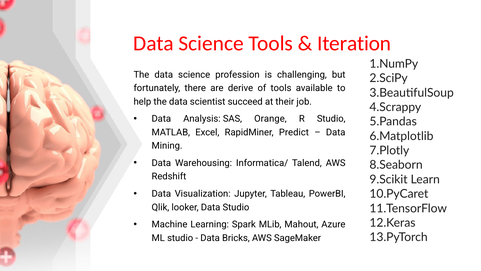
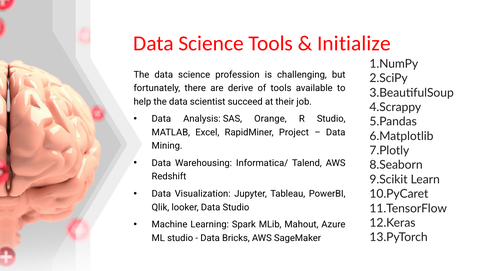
Iteration: Iteration -> Initialize
Predict: Predict -> Project
